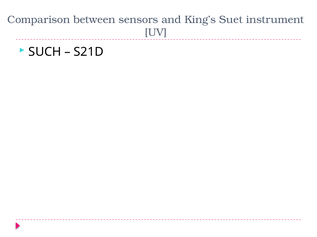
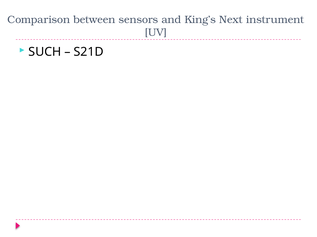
Suet: Suet -> Next
